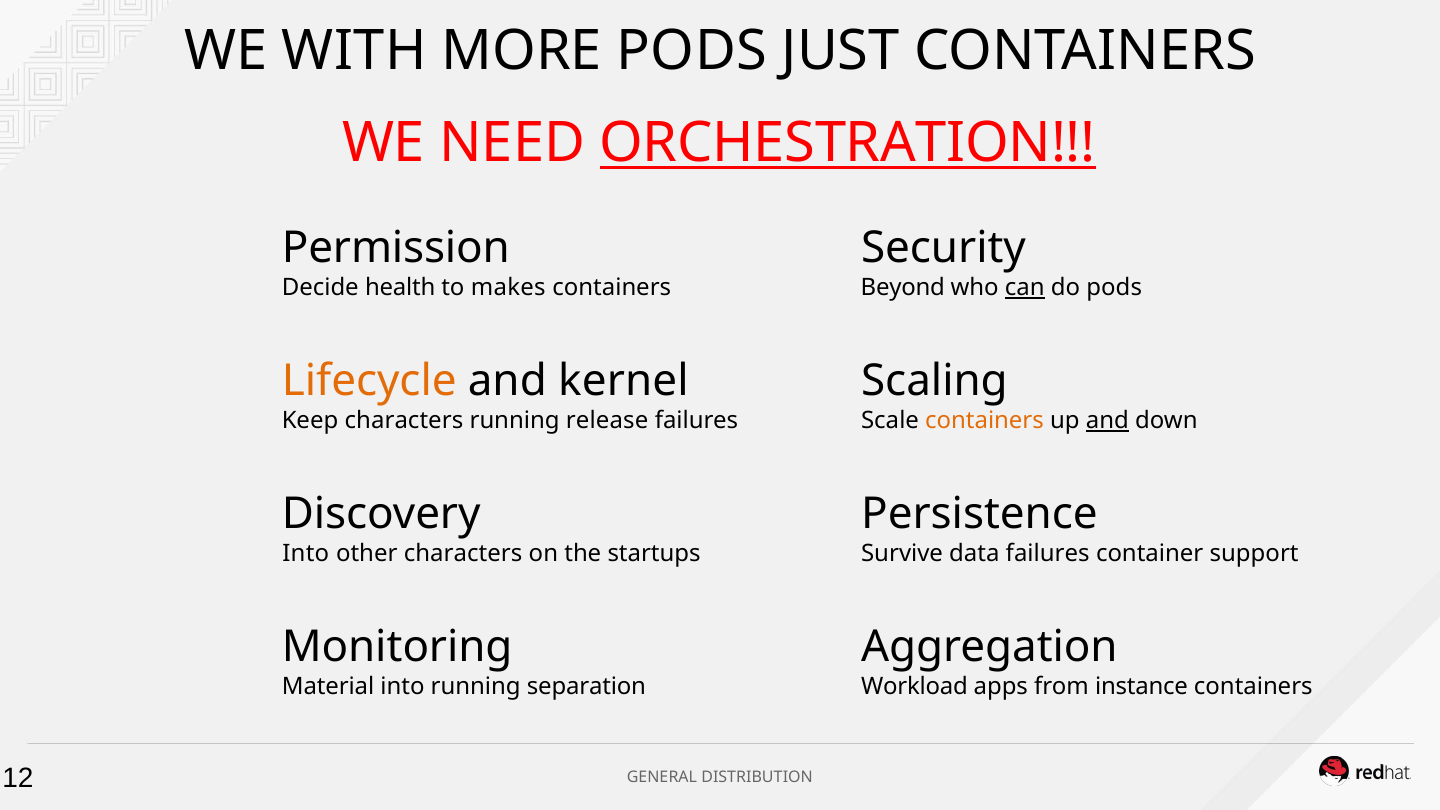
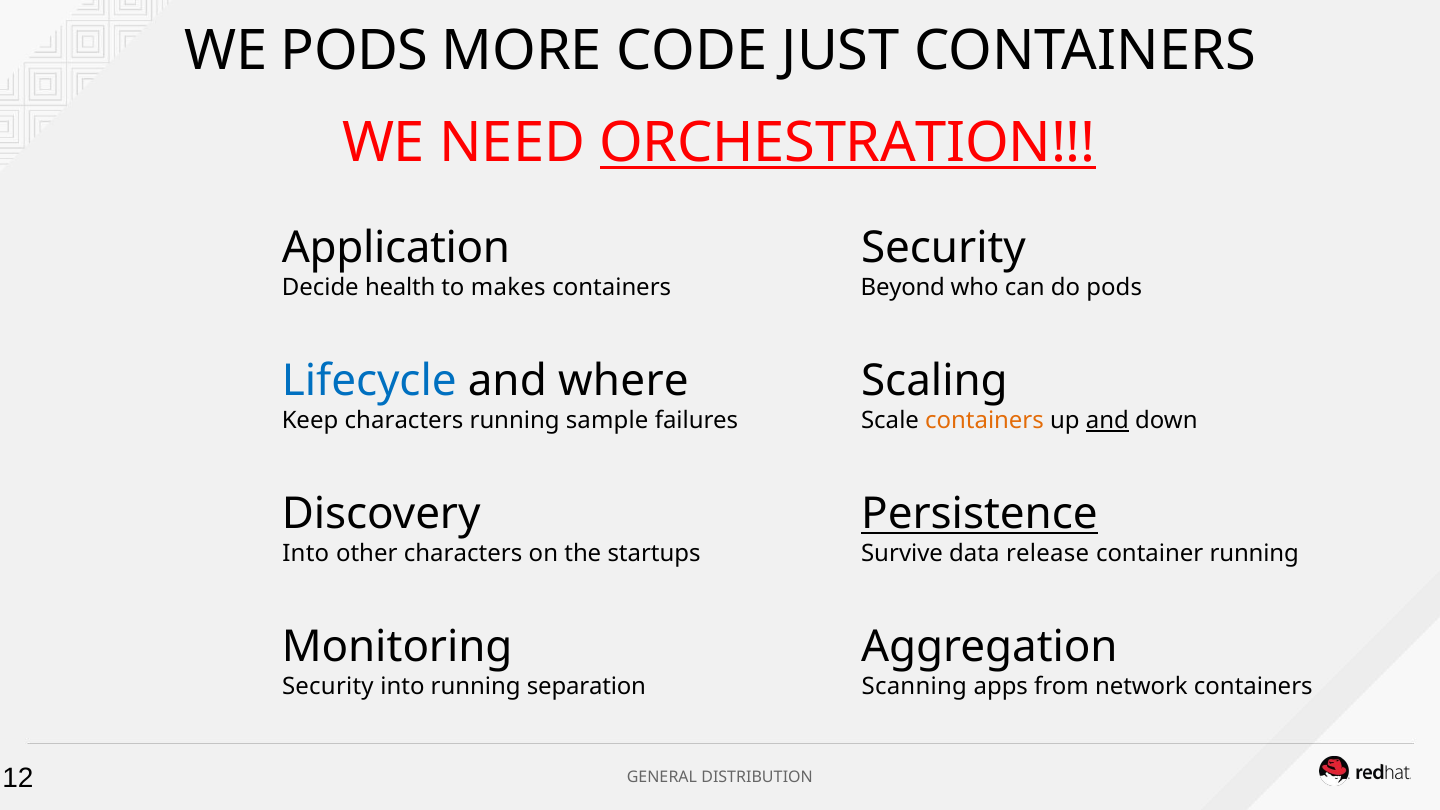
WE WITH: WITH -> PODS
MORE PODS: PODS -> CODE
Permission: Permission -> Application
can underline: present -> none
Lifecycle colour: orange -> blue
kernel: kernel -> where
release: release -> sample
Persistence underline: none -> present
data failures: failures -> release
container support: support -> running
Material at (328, 686): Material -> Security
Workload: Workload -> Scanning
instance: instance -> network
